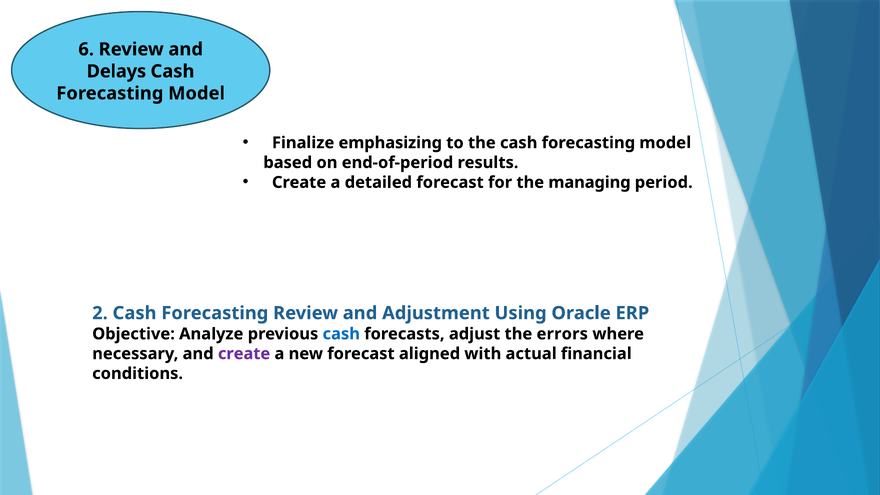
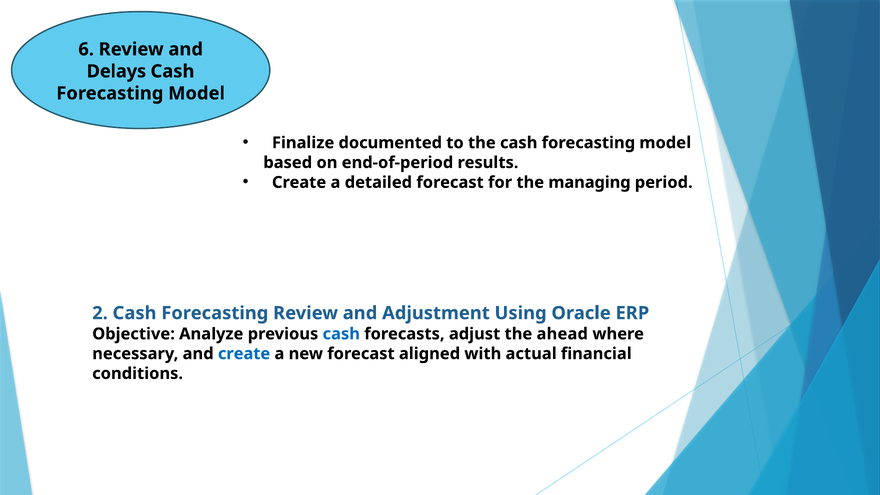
emphasizing: emphasizing -> documented
errors: errors -> ahead
create at (244, 354) colour: purple -> blue
